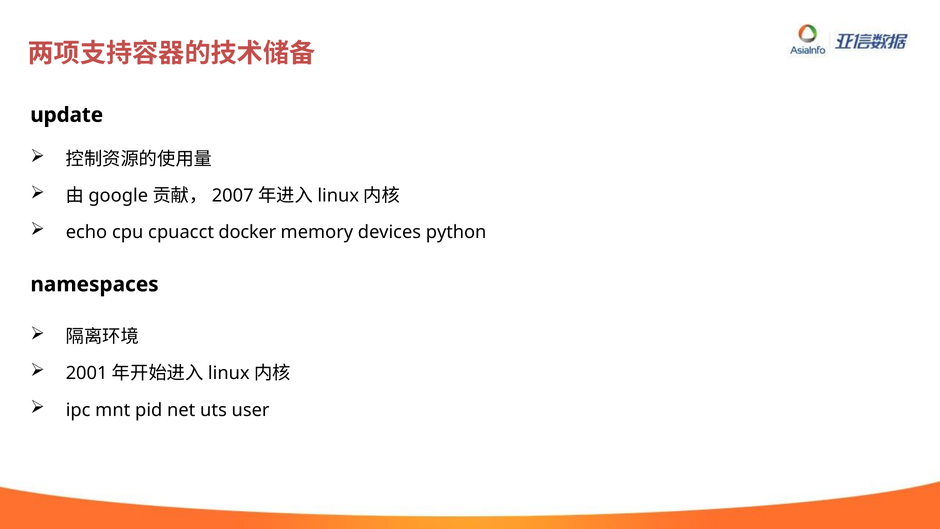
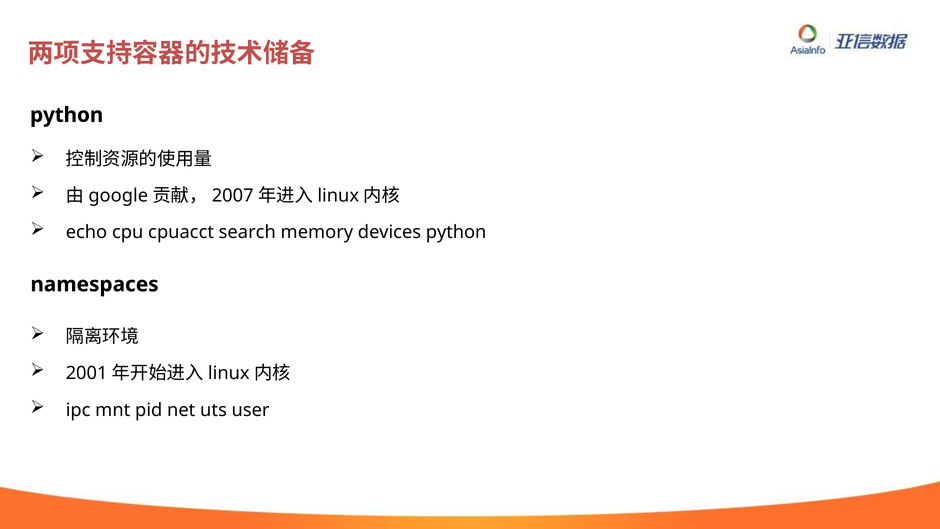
update at (67, 115): update -> python
docker: docker -> search
